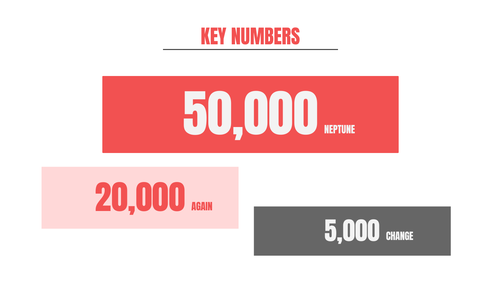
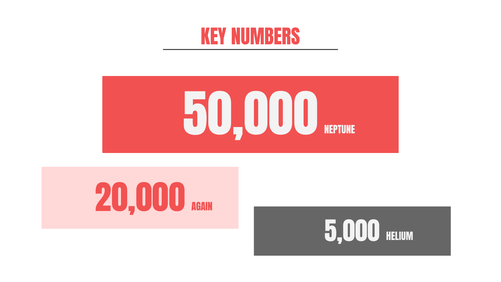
CHANGE: CHANGE -> HELIUM
